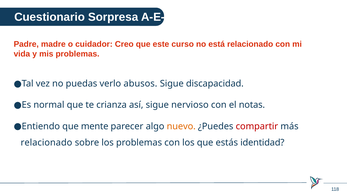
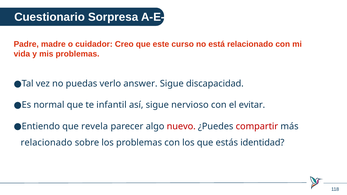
abusos: abusos -> answer
crianza: crianza -> infantil
notas: notas -> evitar
mente: mente -> revela
nuevo colour: orange -> red
